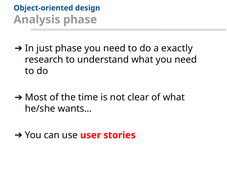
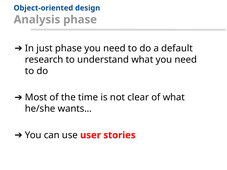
exactly: exactly -> default
